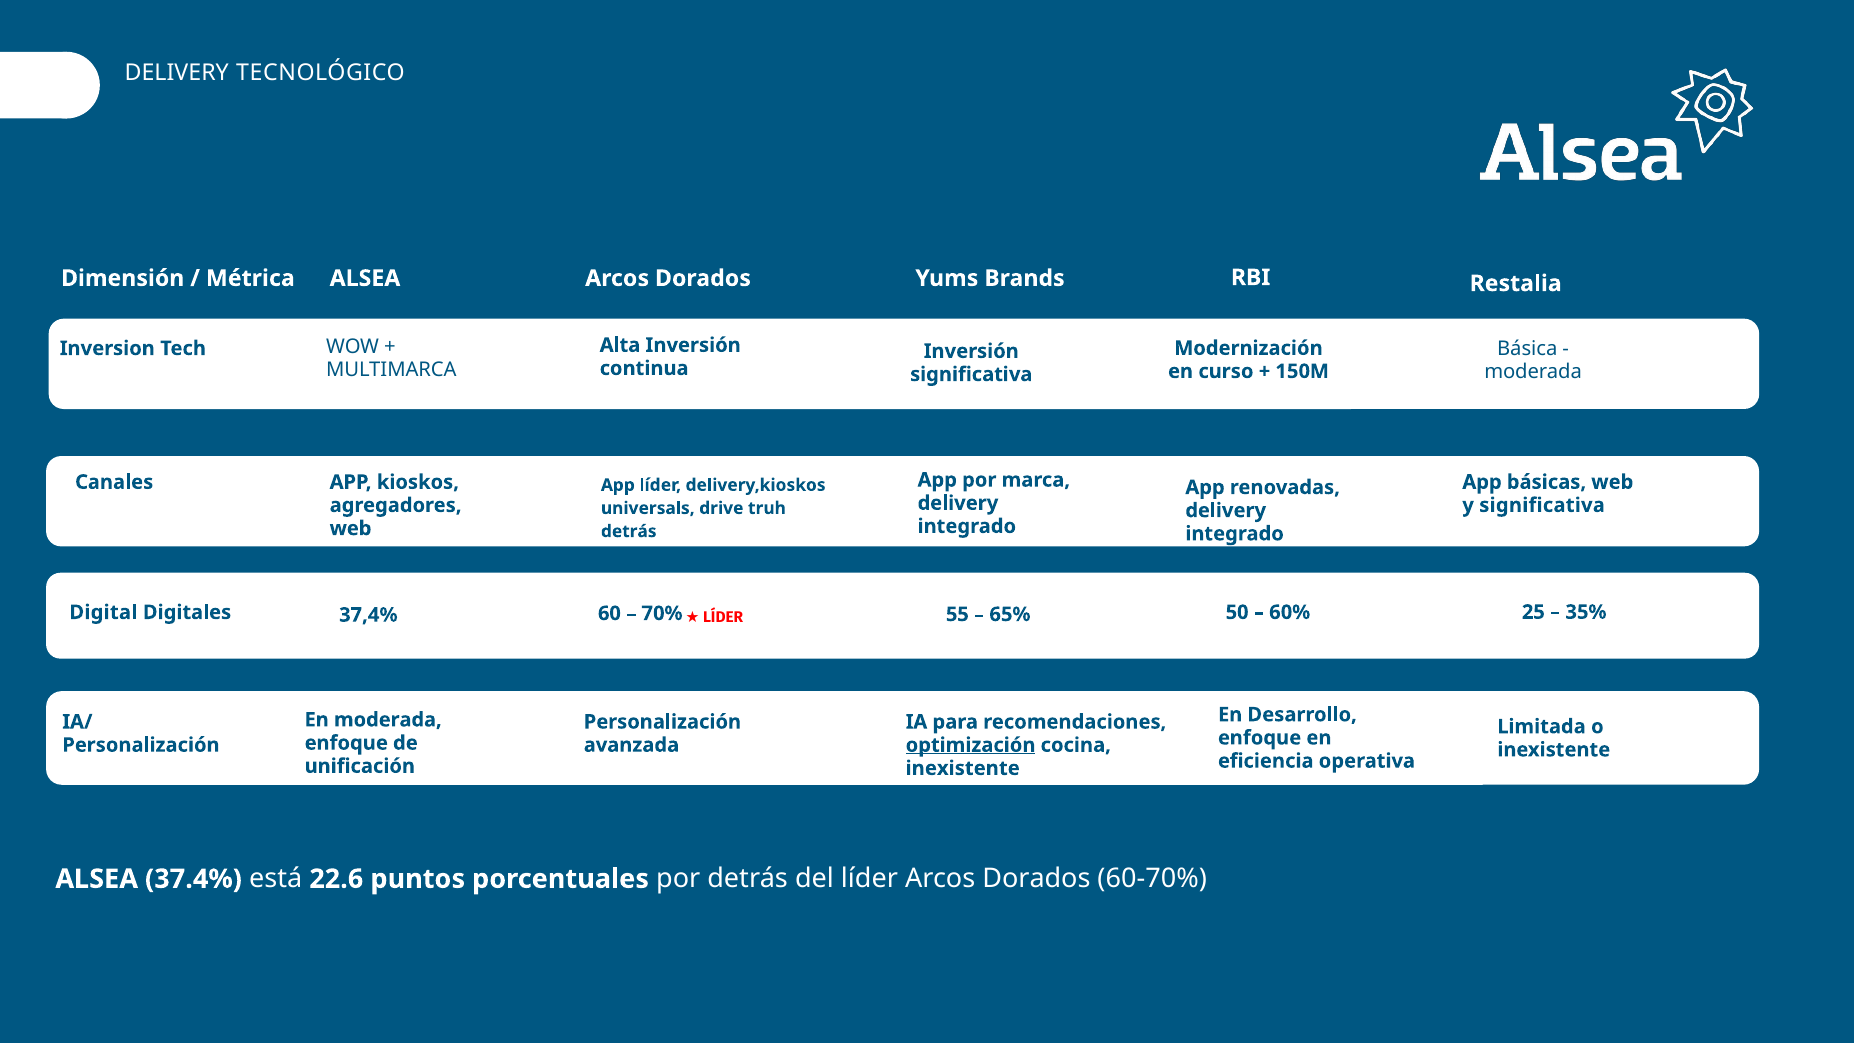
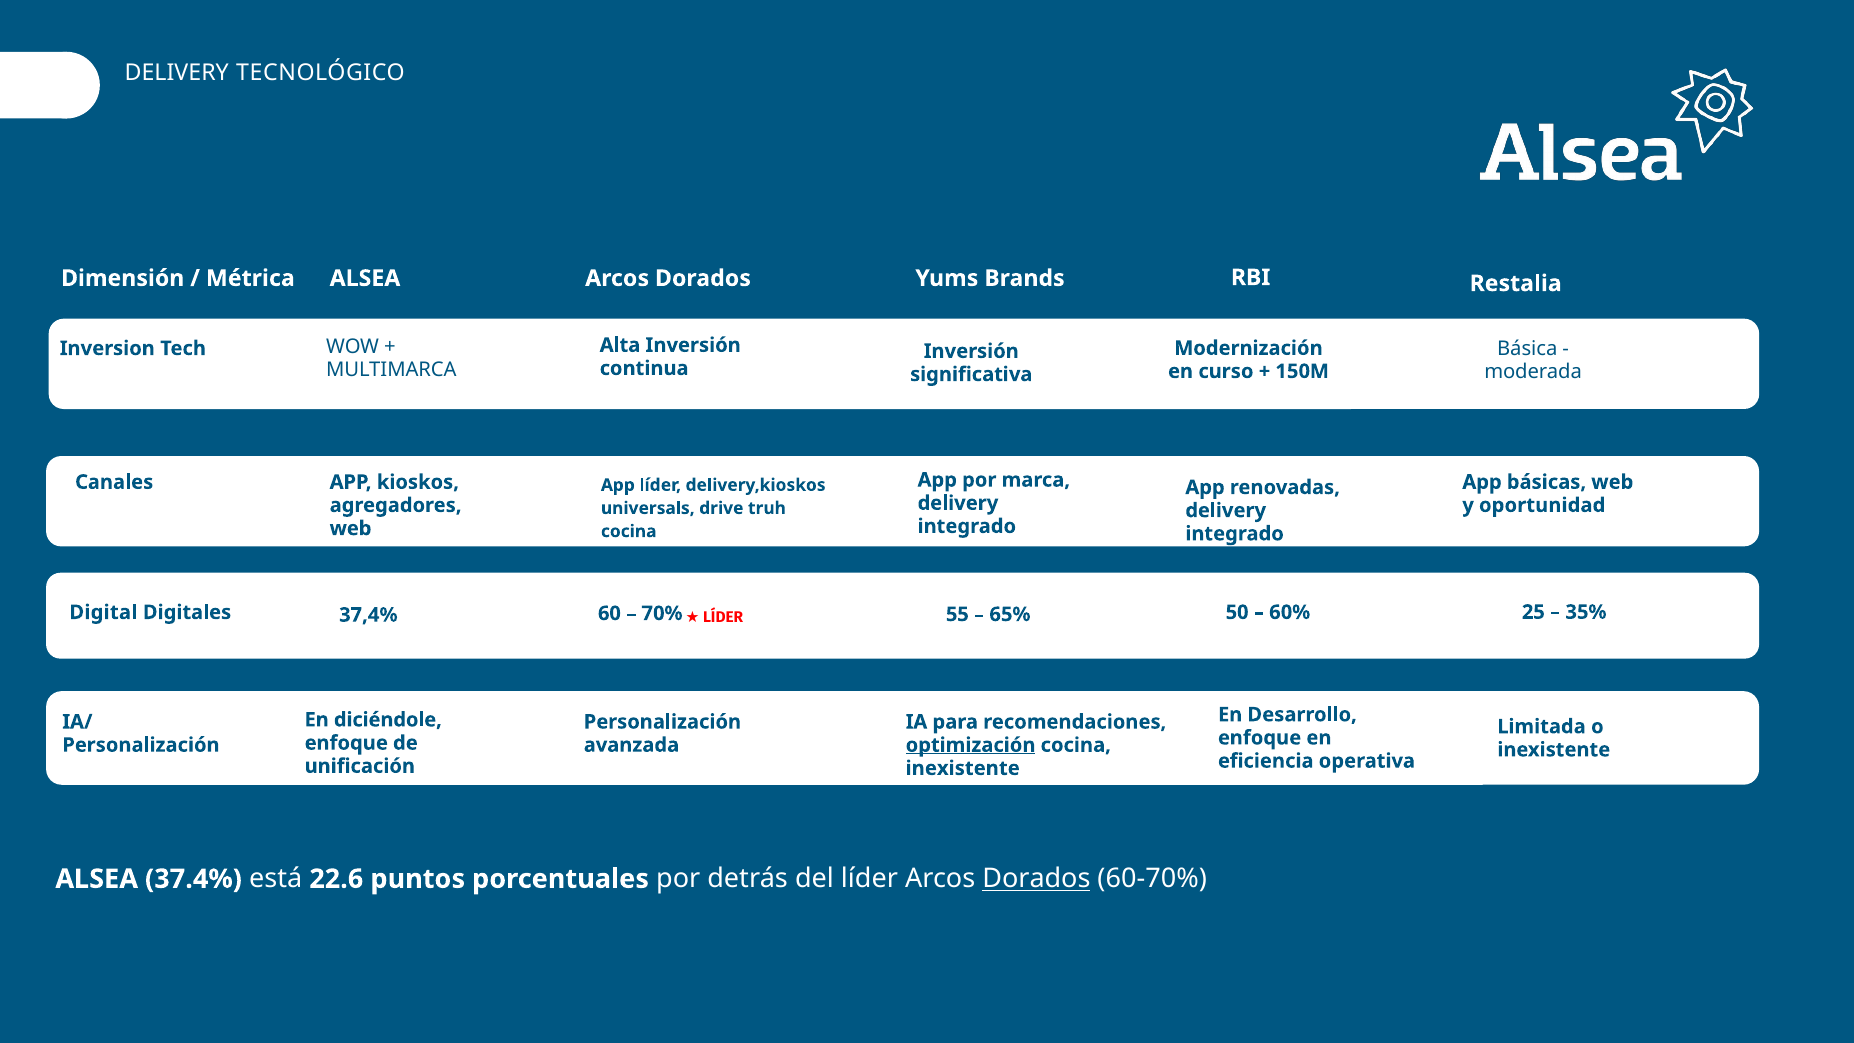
y significativa: significativa -> oportunidad
detrás at (629, 531): detrás -> cocina
En moderada: moderada -> diciéndole
Dorados at (1036, 879) underline: none -> present
